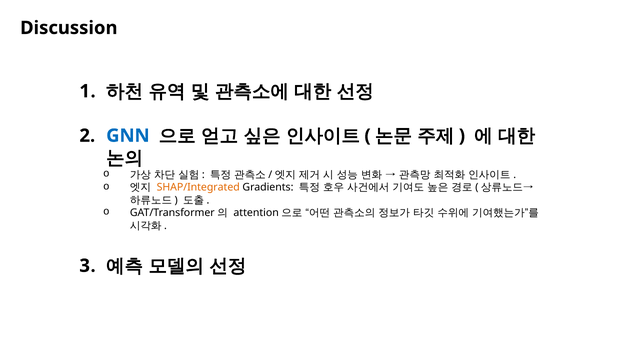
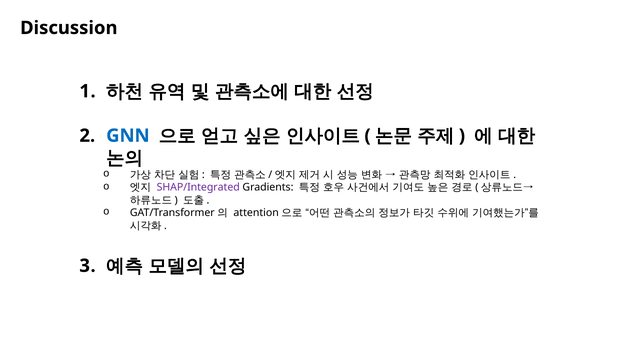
SHAP/Integrated colour: orange -> purple
